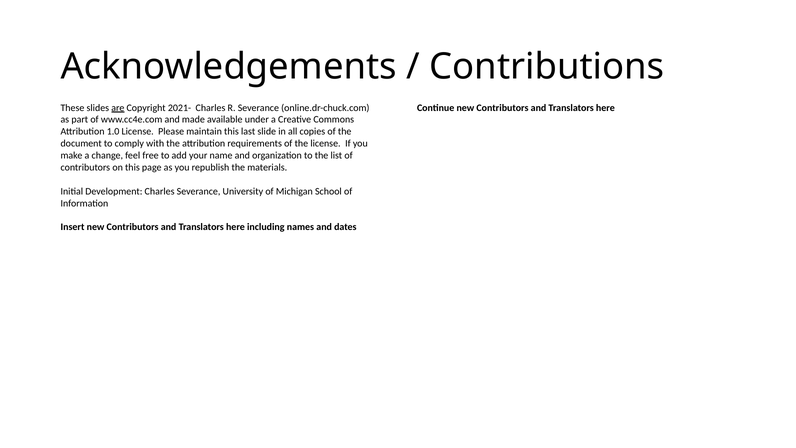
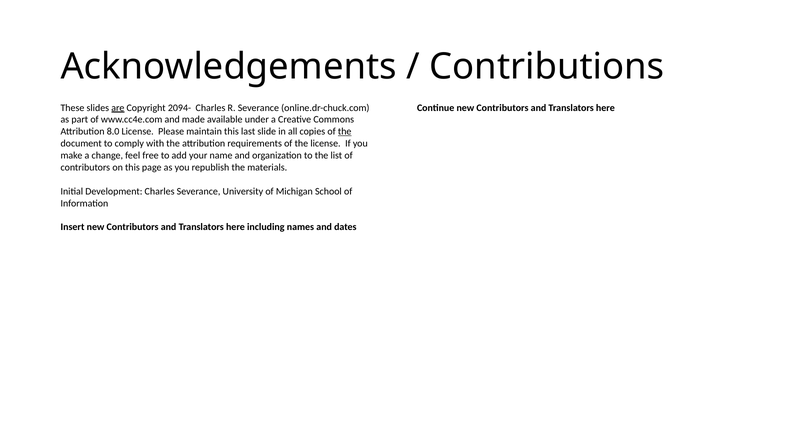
2021-: 2021- -> 2094-
1.0: 1.0 -> 8.0
the at (345, 132) underline: none -> present
